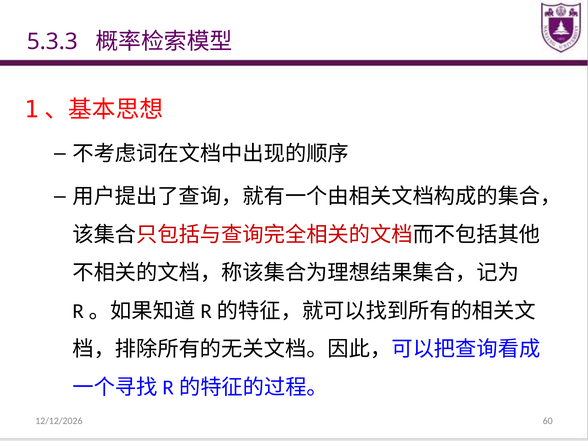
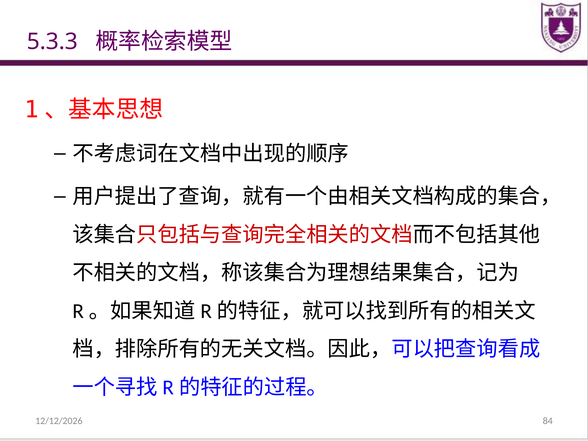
60: 60 -> 84
